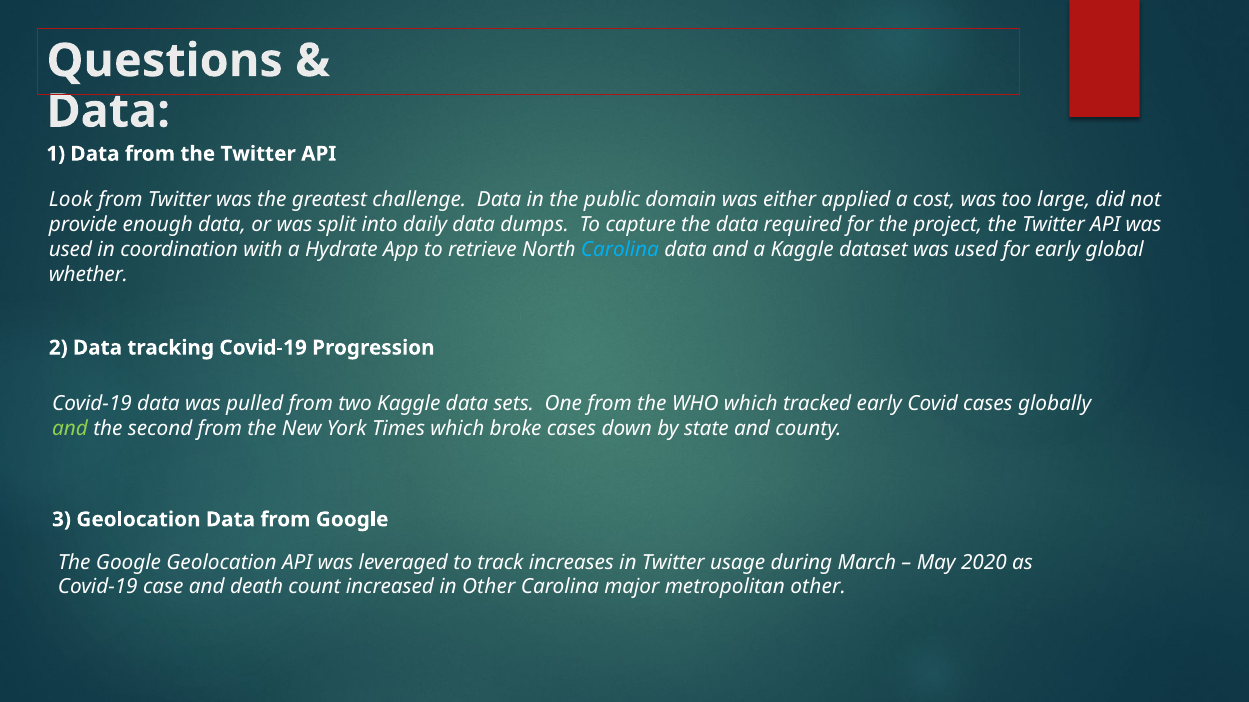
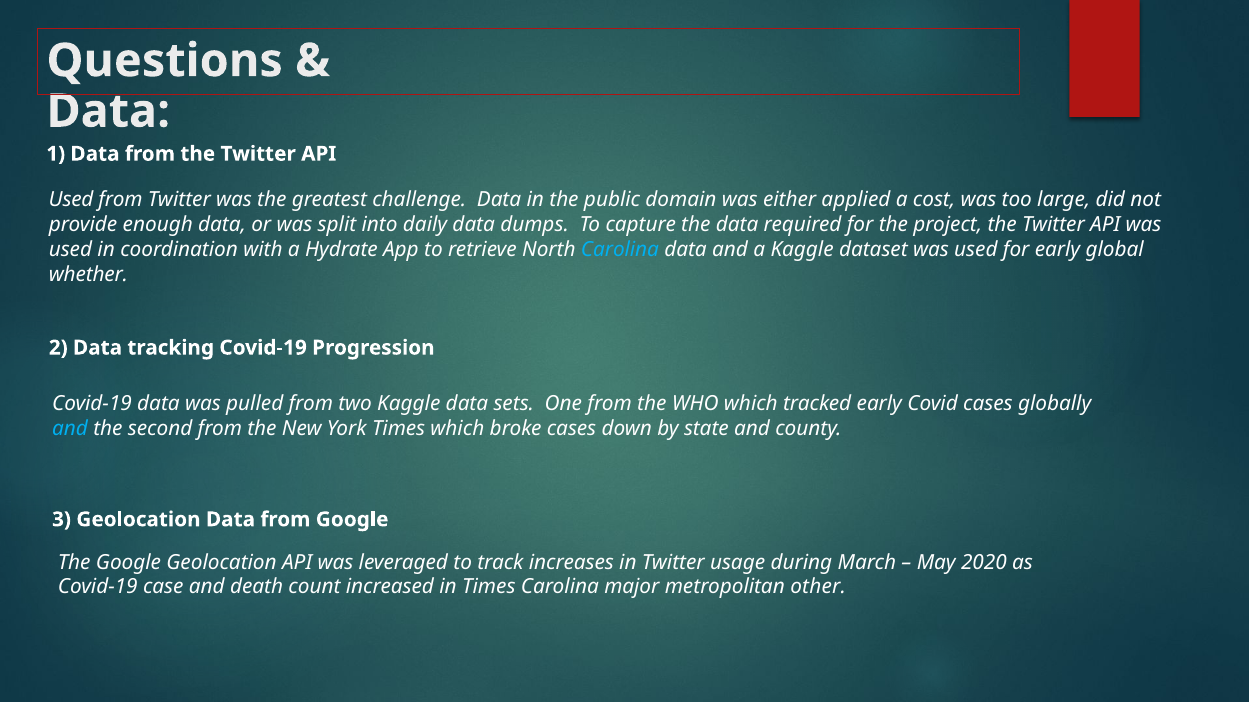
Look at (71, 200): Look -> Used
and at (70, 429) colour: light green -> light blue
in Other: Other -> Times
